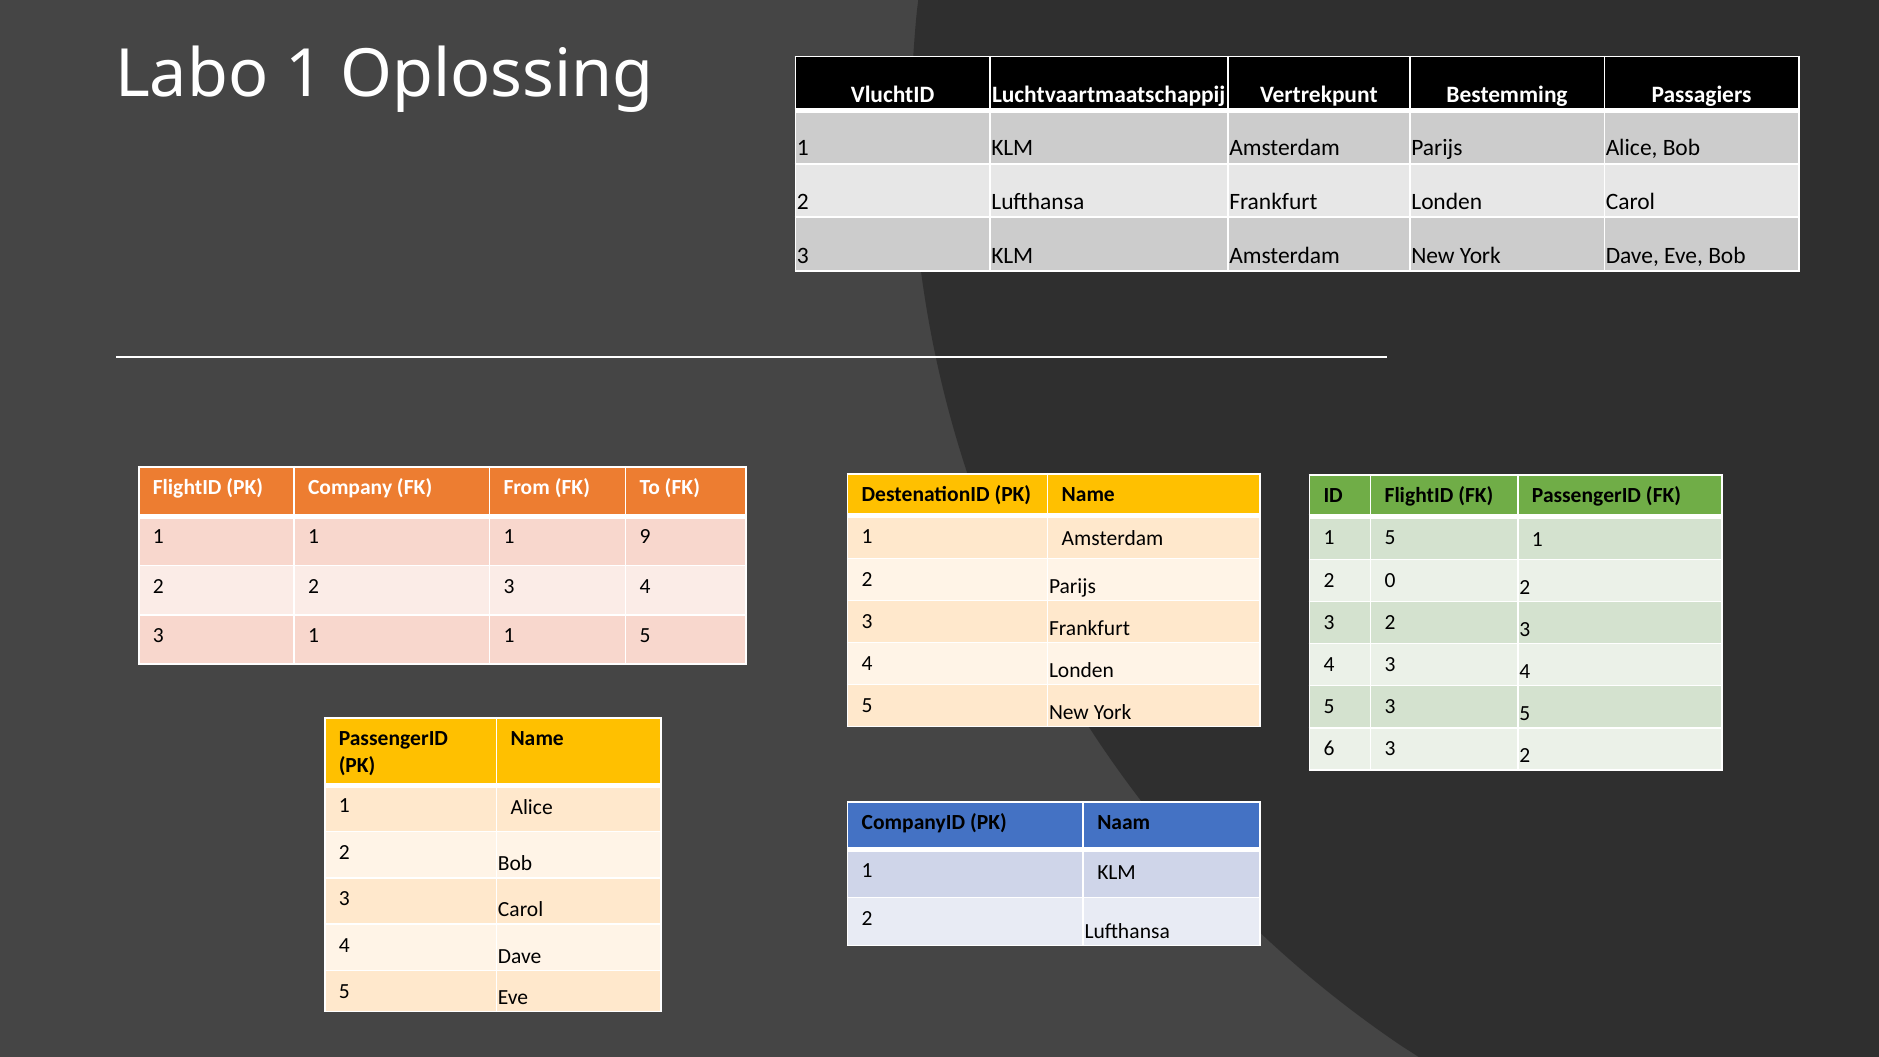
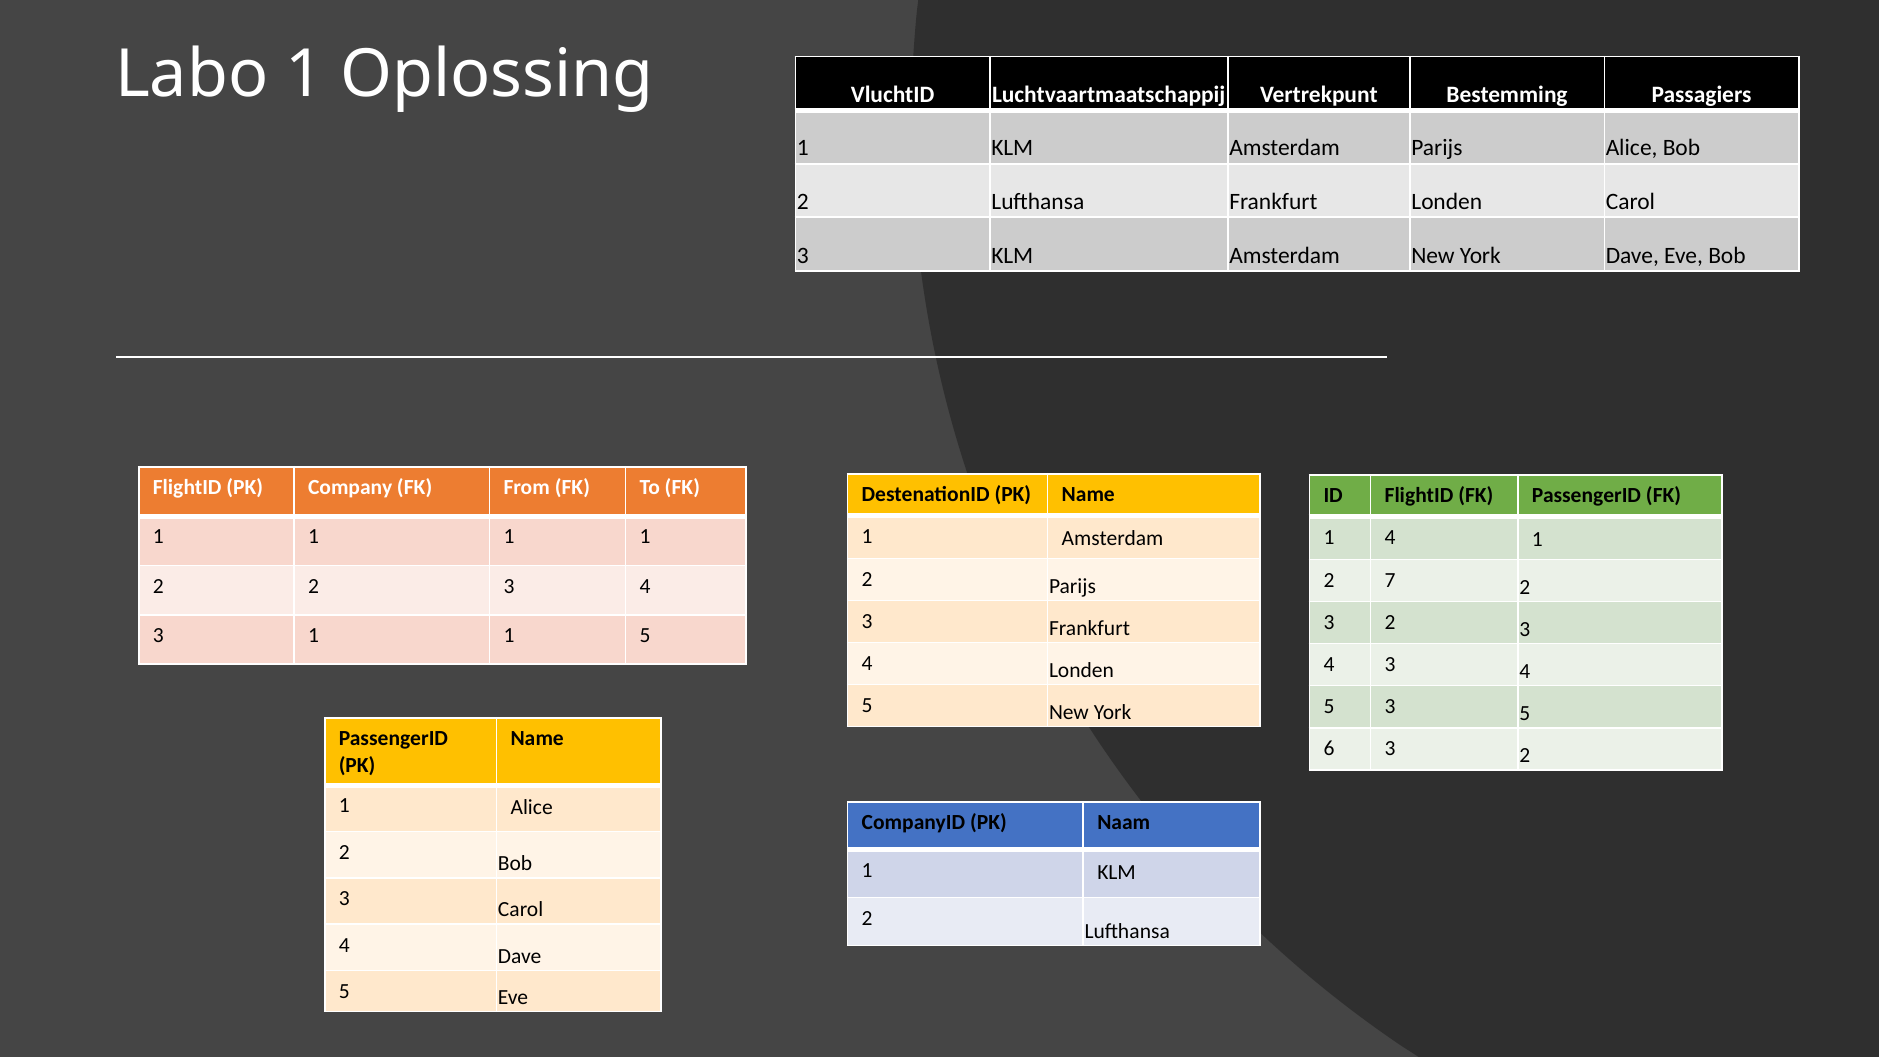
1 1 1 9: 9 -> 1
5 at (1390, 538): 5 -> 4
0: 0 -> 7
